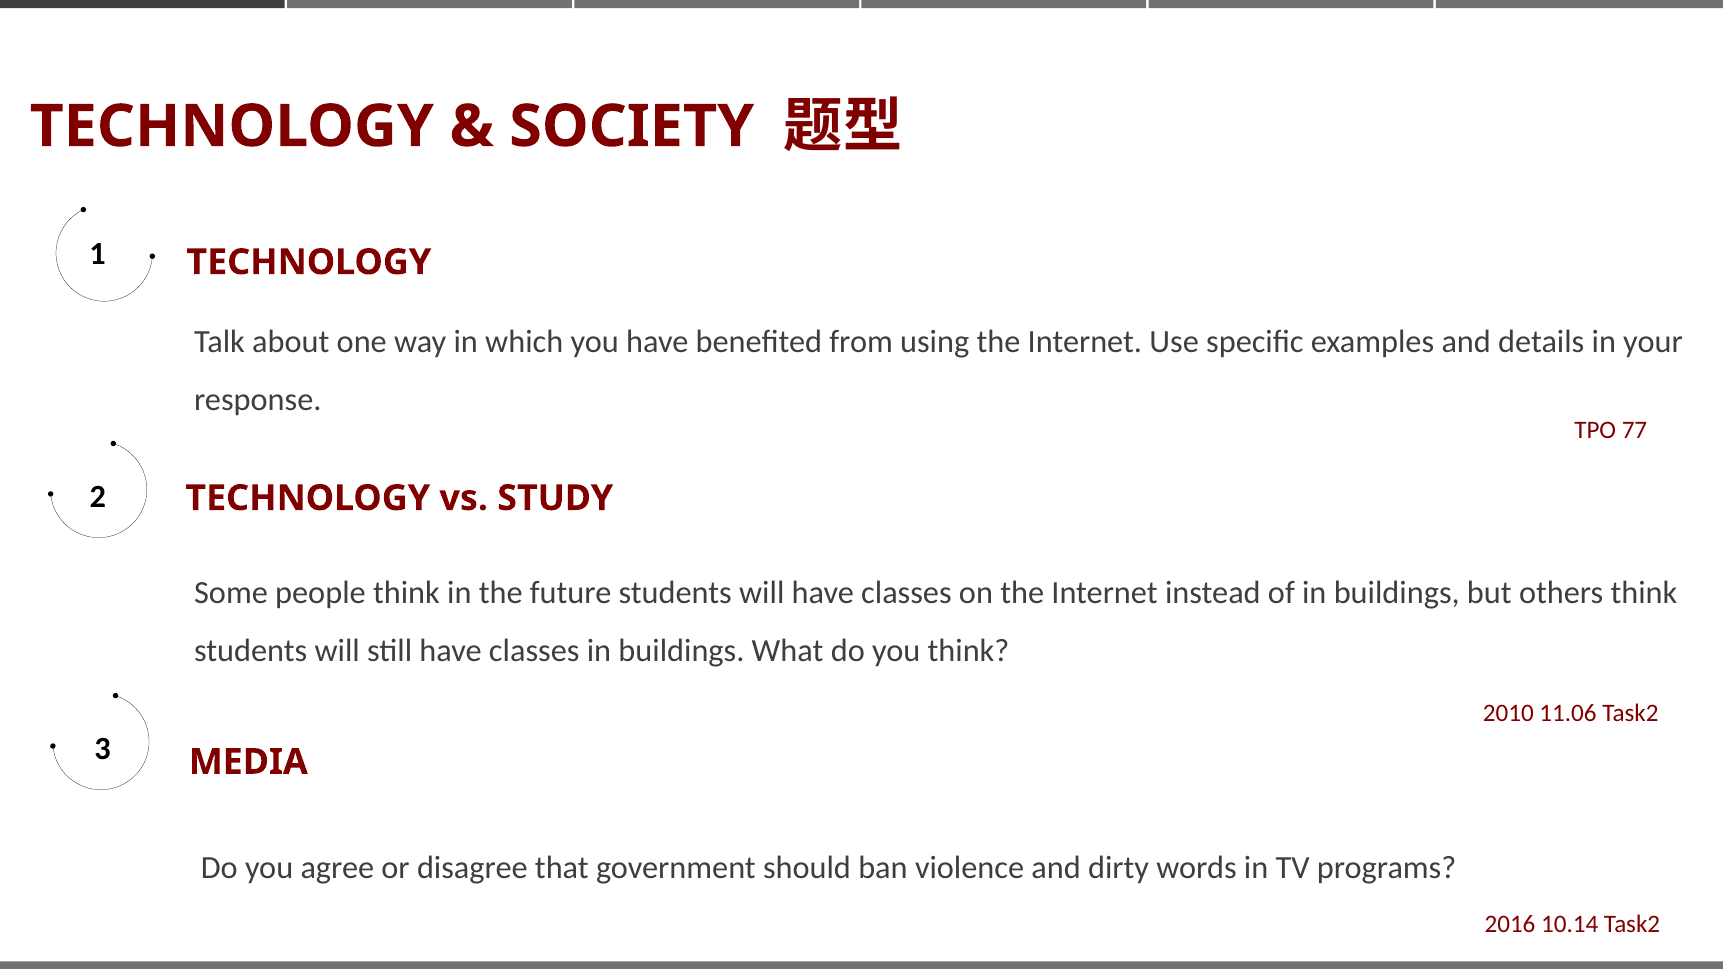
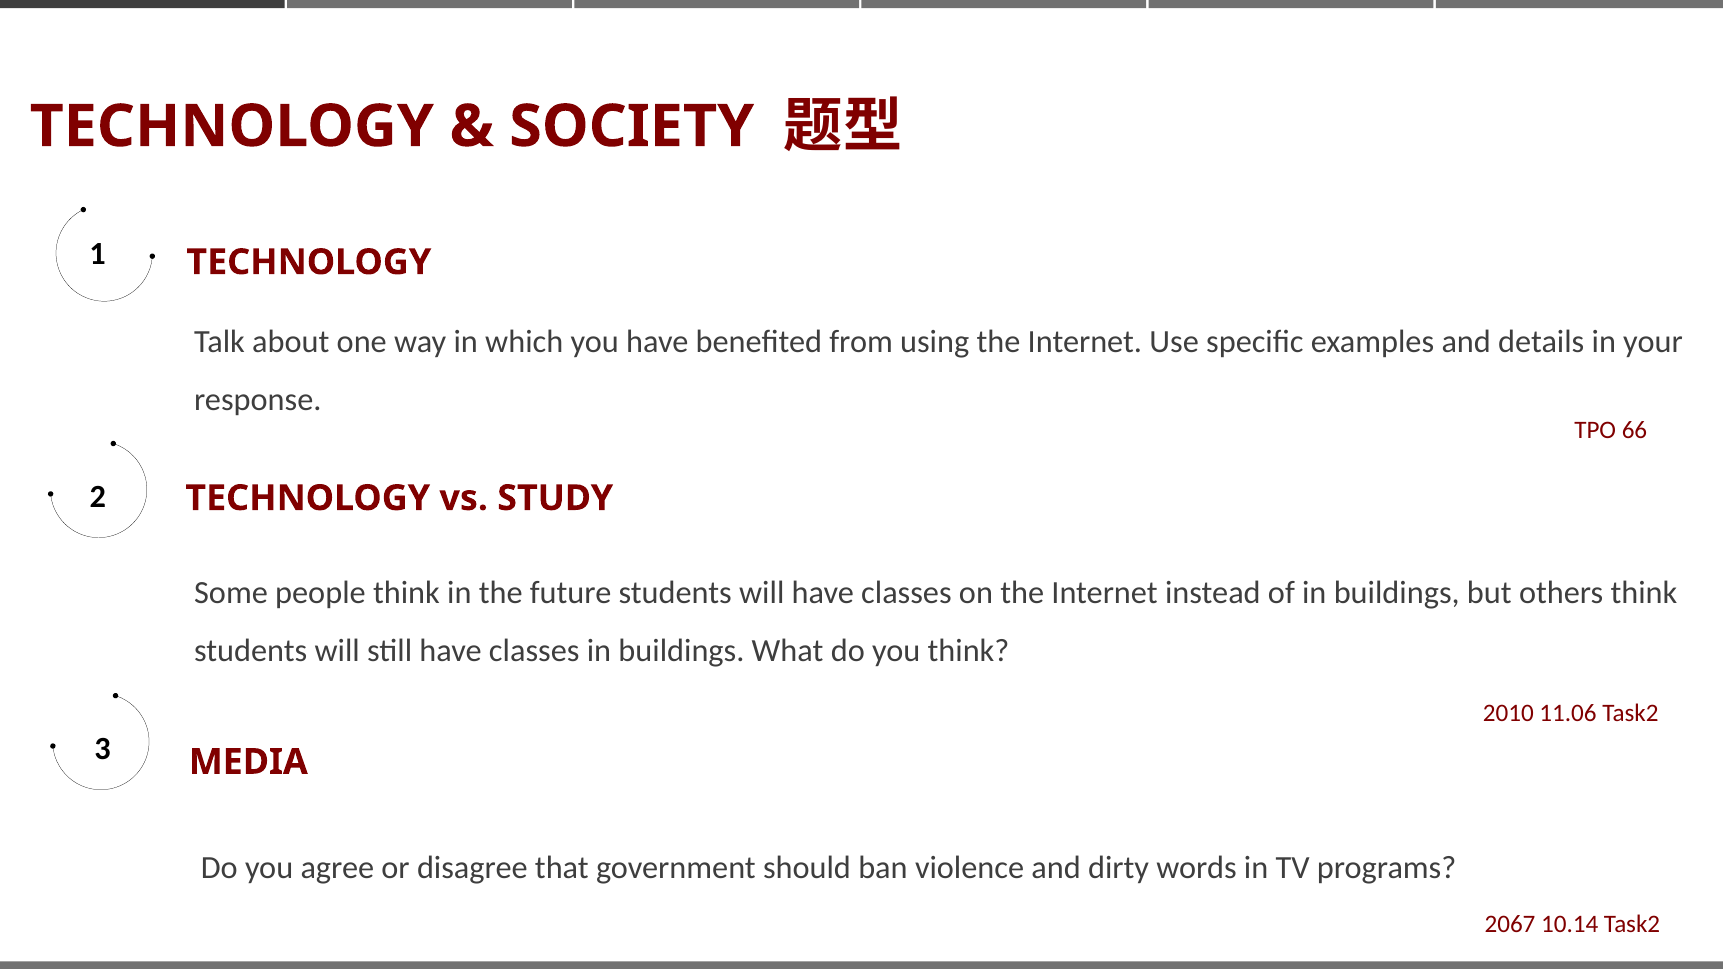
77: 77 -> 66
2016: 2016 -> 2067
